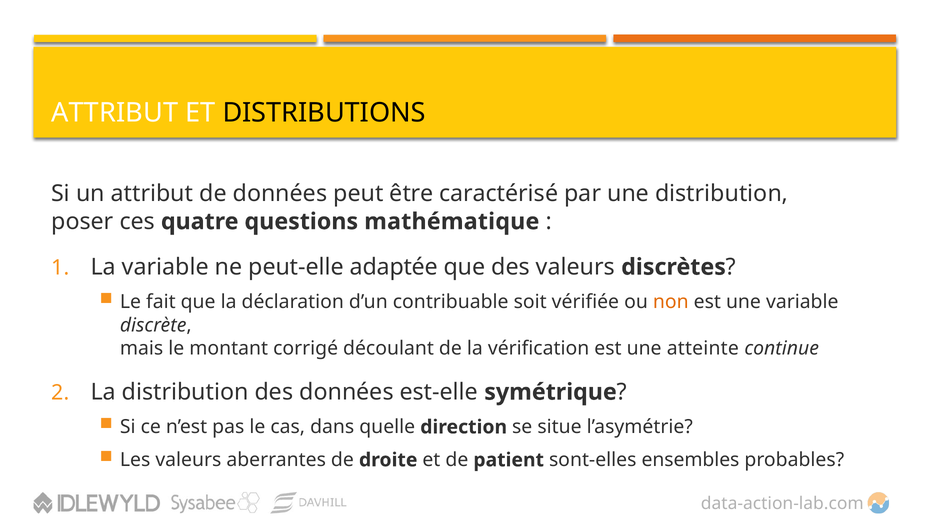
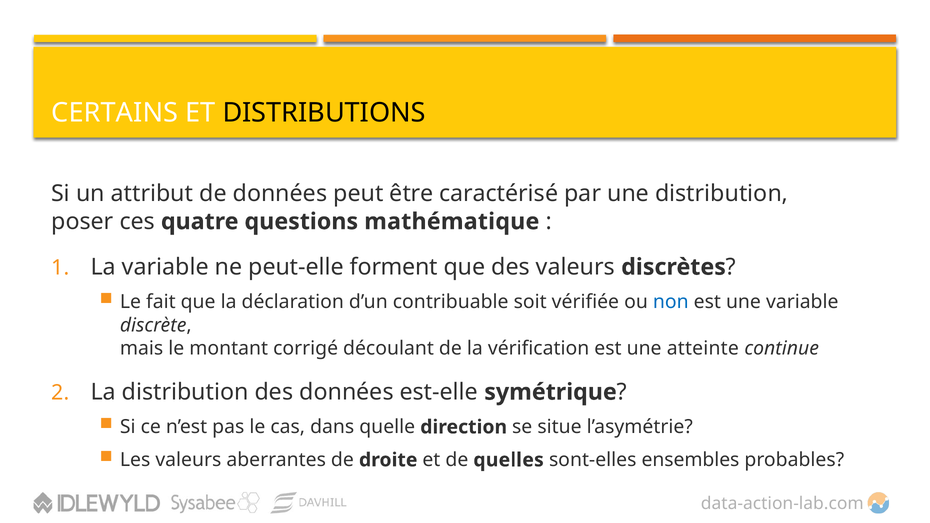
ATTRIBUT at (115, 113): ATTRIBUT -> CERTAINS
adaptée: adaptée -> forment
non colour: orange -> blue
patient: patient -> quelles
